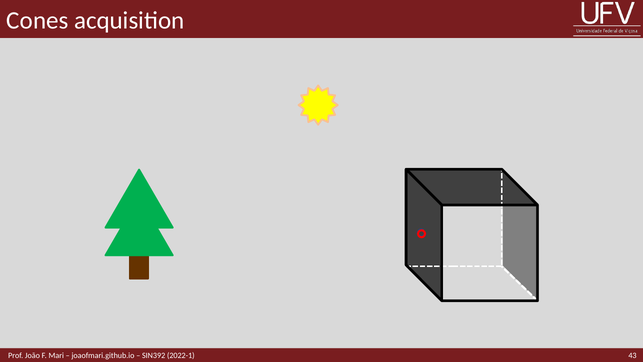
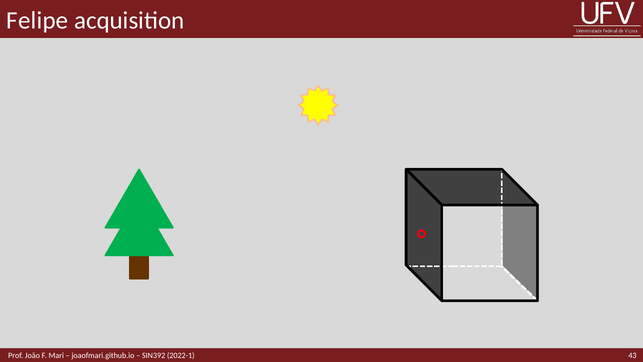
Cones: Cones -> Felipe
